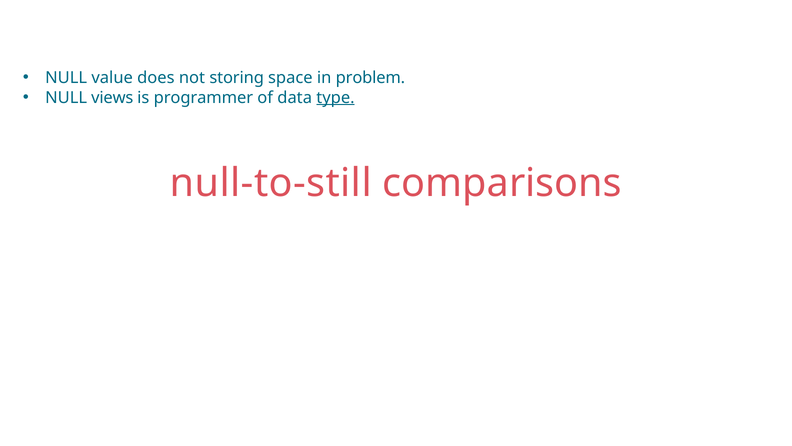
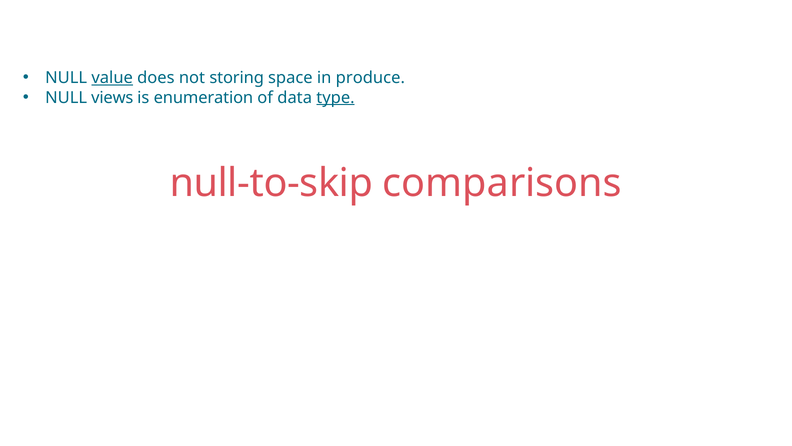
value underline: none -> present
problem: problem -> produce
programmer: programmer -> enumeration
null-to-still: null-to-still -> null-to-skip
